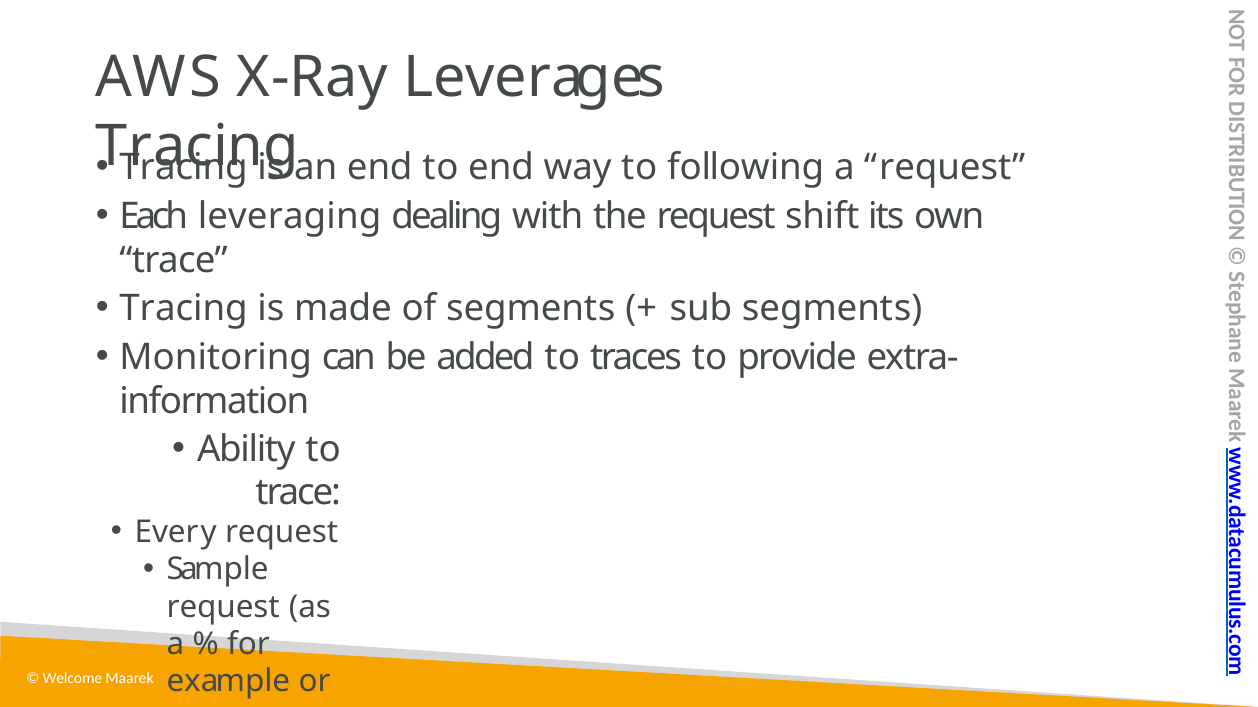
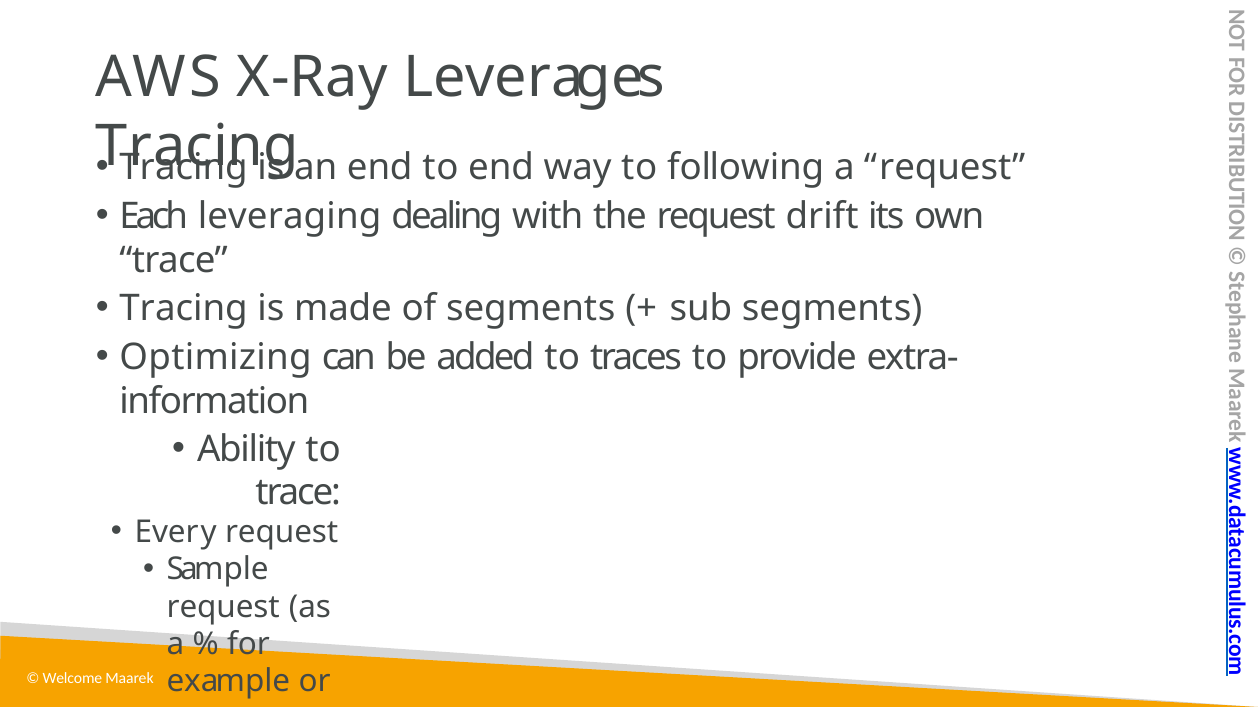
shift: shift -> drift
Monitoring: Monitoring -> Optimizing
